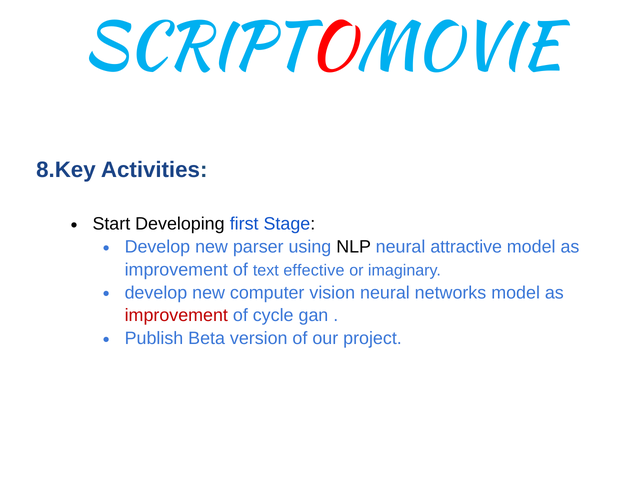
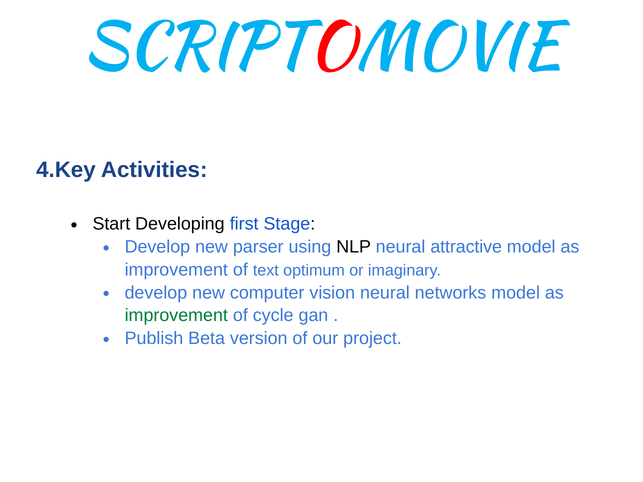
8.Key: 8.Key -> 4.Key
effective: effective -> optimum
improvement at (176, 316) colour: red -> green
